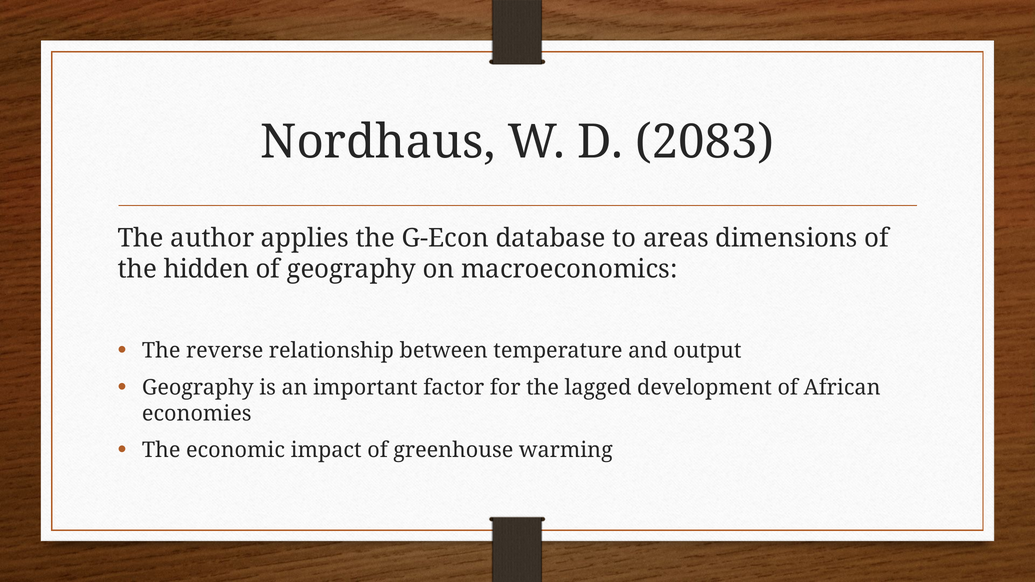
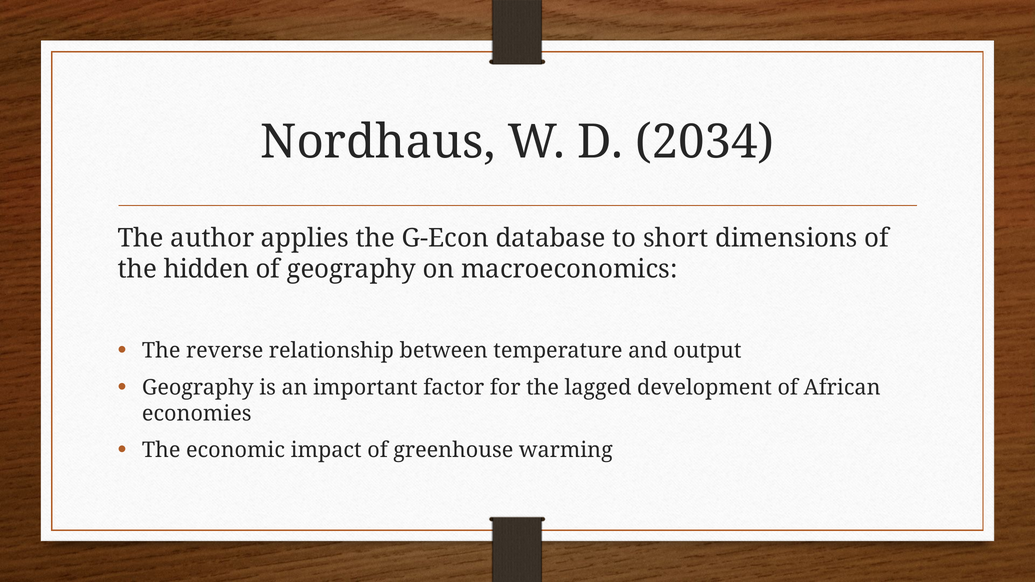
2083: 2083 -> 2034
areas: areas -> short
